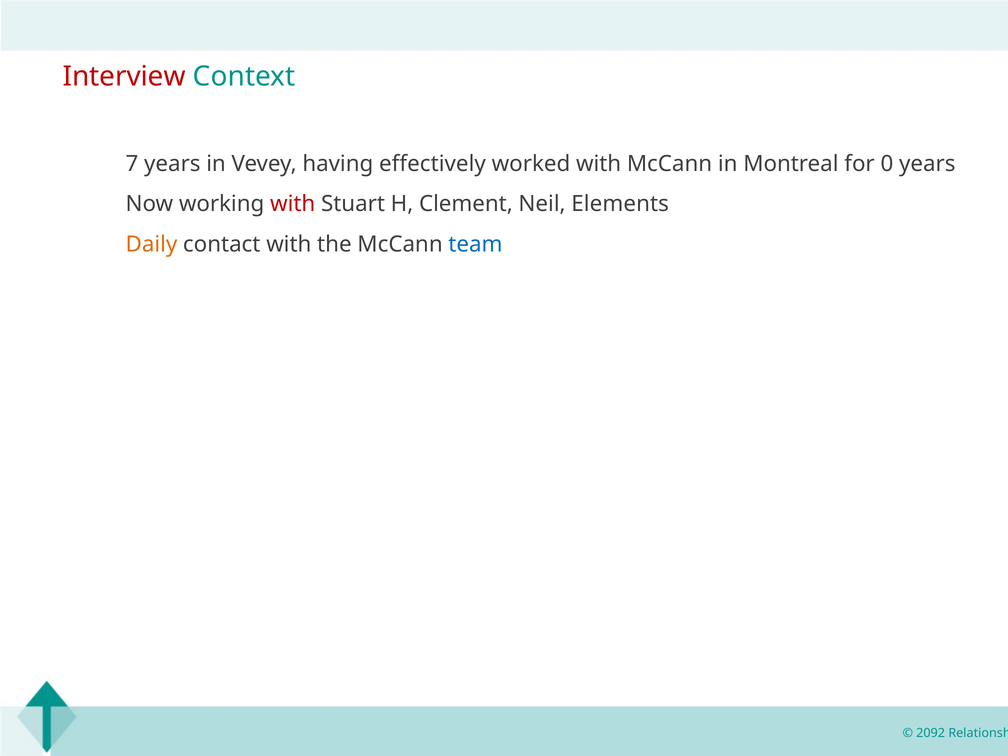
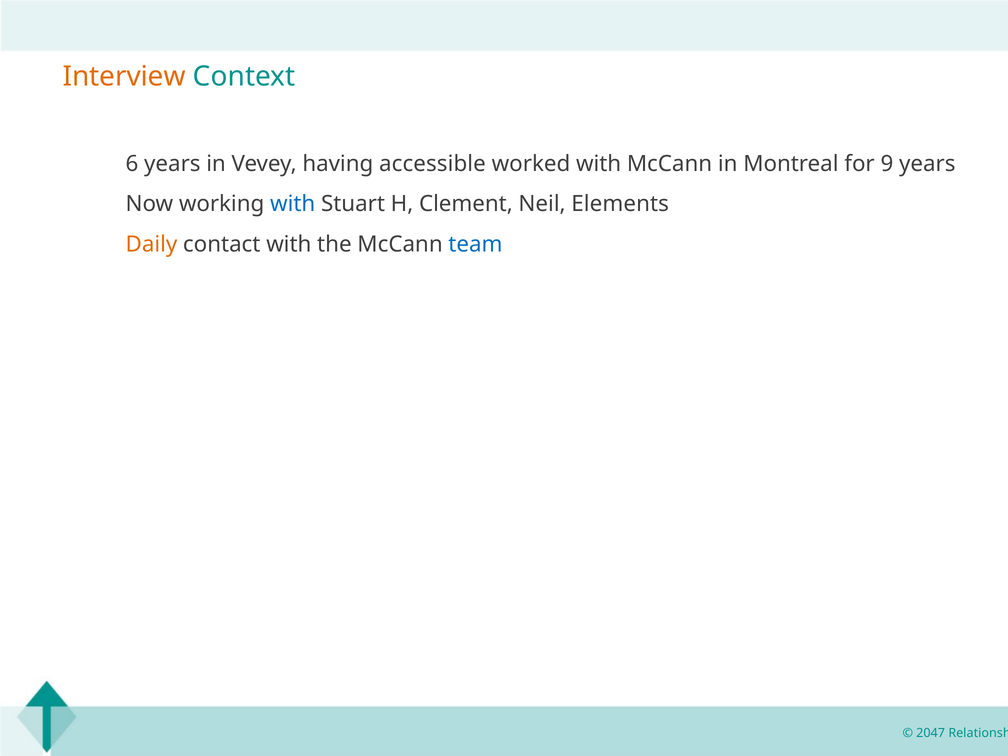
Interview colour: red -> orange
7: 7 -> 6
effectively: effectively -> accessible
0: 0 -> 9
with at (293, 204) colour: red -> blue
2092: 2092 -> 2047
